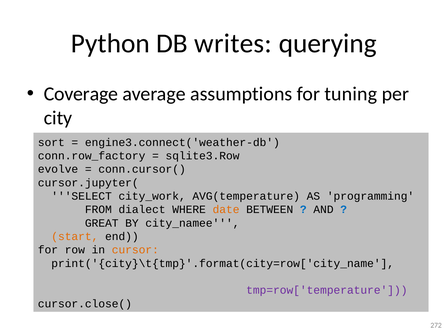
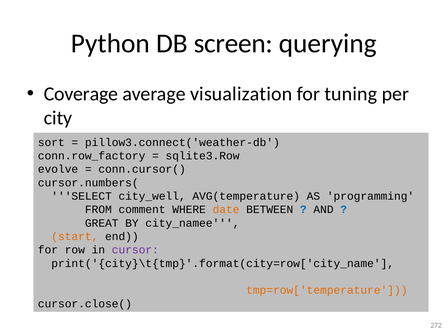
writes: writes -> screen
assumptions: assumptions -> visualization
engine3.connect('weather-db: engine3.connect('weather-db -> pillow3.connect('weather-db
cursor.jupyter(: cursor.jupyter( -> cursor.numbers(
city_work: city_work -> city_well
dialect: dialect -> comment
cursor colour: orange -> purple
tmp=row['temperature colour: purple -> orange
